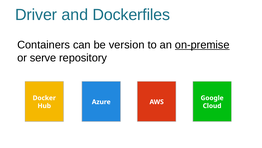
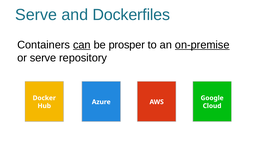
Driver at (36, 15): Driver -> Serve
can underline: none -> present
version: version -> prosper
